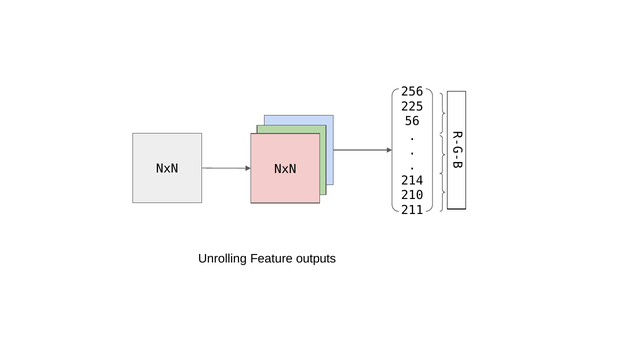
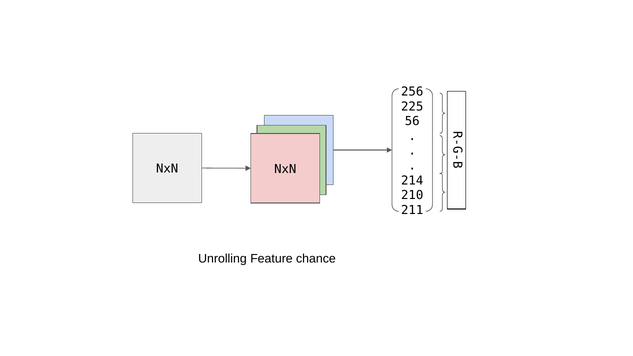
outputs: outputs -> chance
